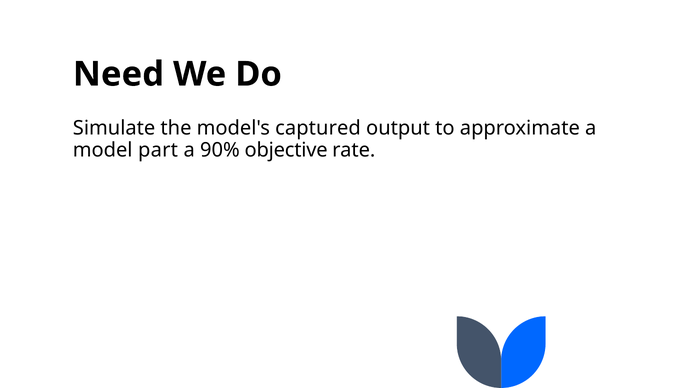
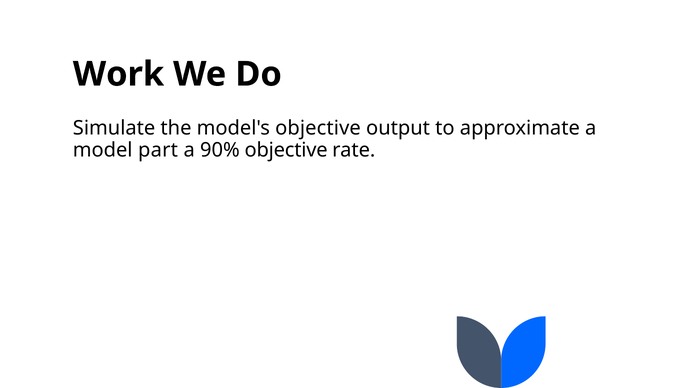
Need: Need -> Work
model's captured: captured -> objective
